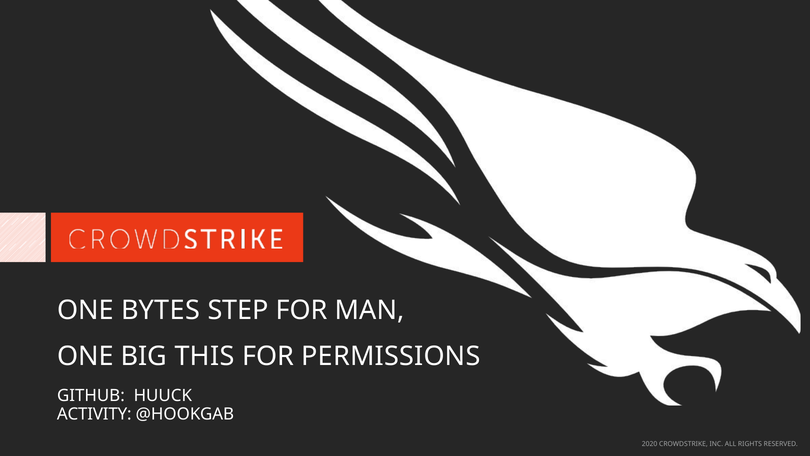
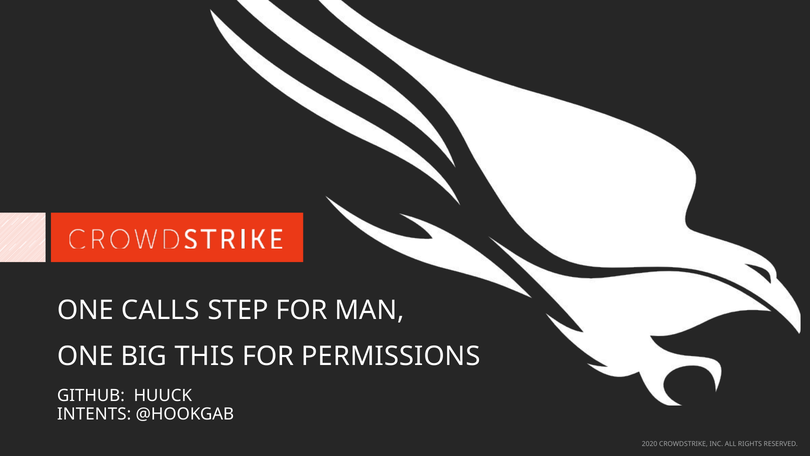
BYTES: BYTES -> CALLS
ACTIVITY: ACTIVITY -> INTENTS
